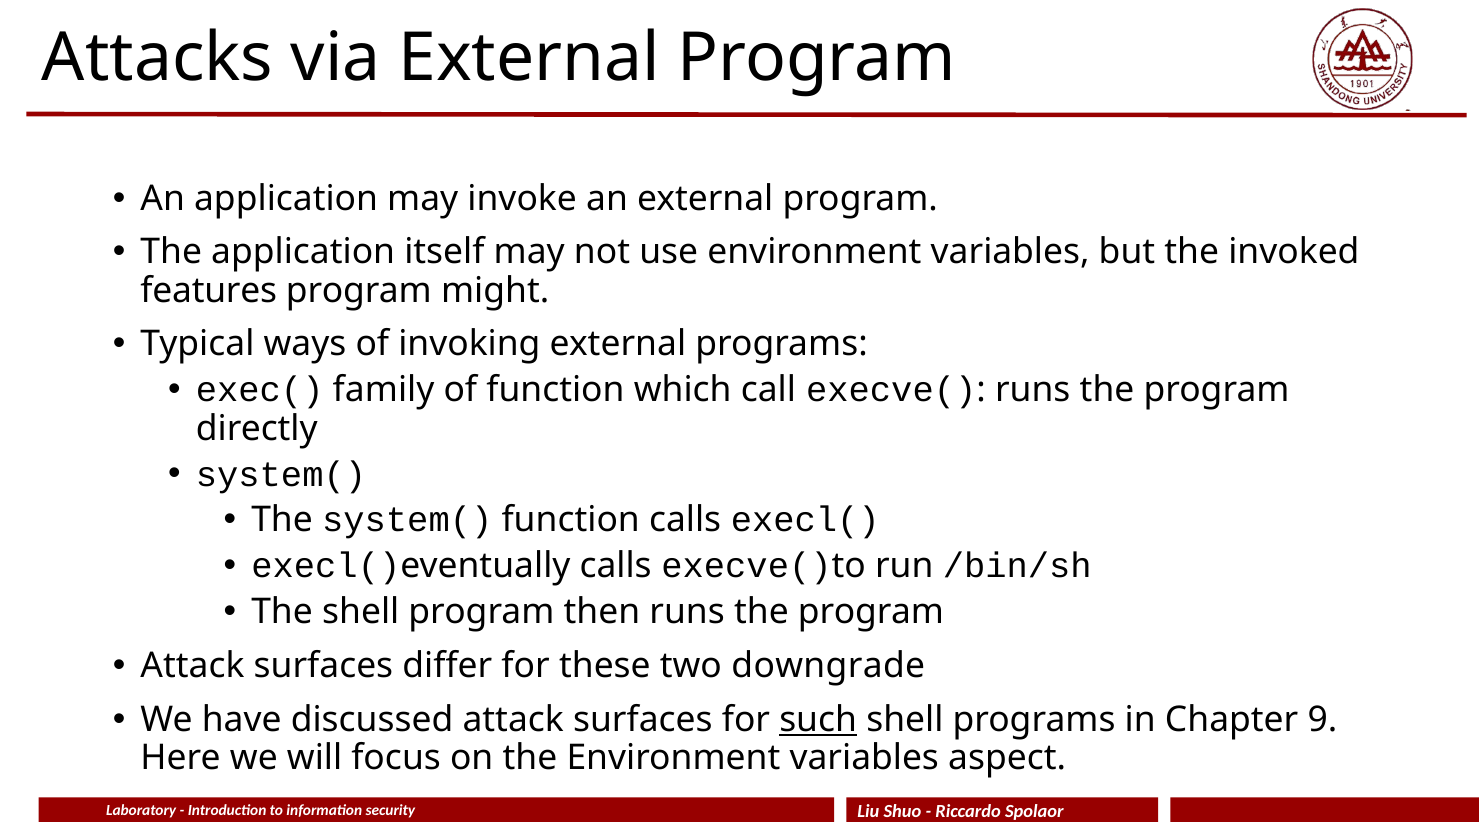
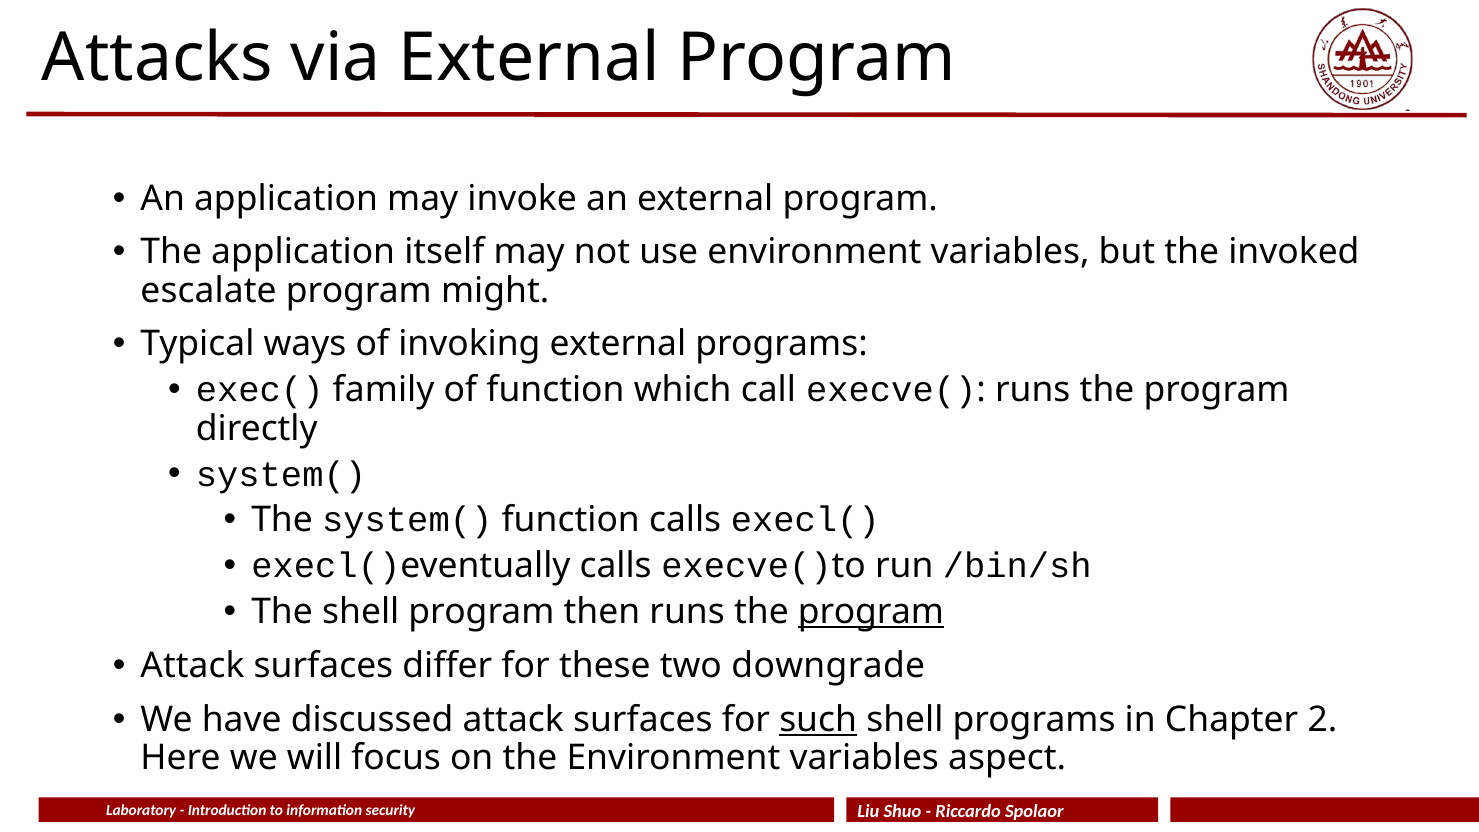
features: features -> escalate
program at (871, 612) underline: none -> present
9: 9 -> 2
